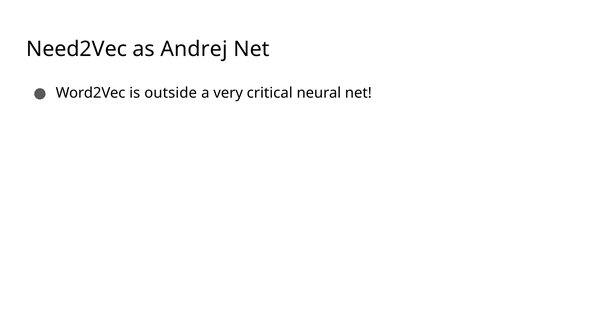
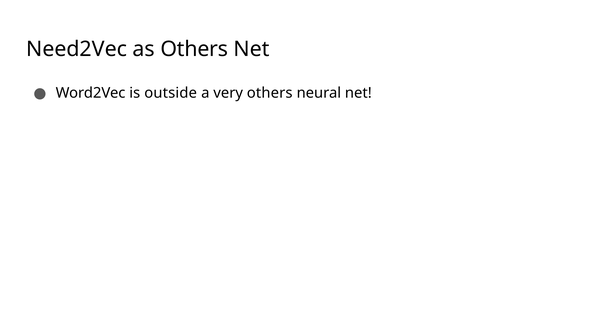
as Andrej: Andrej -> Others
very critical: critical -> others
